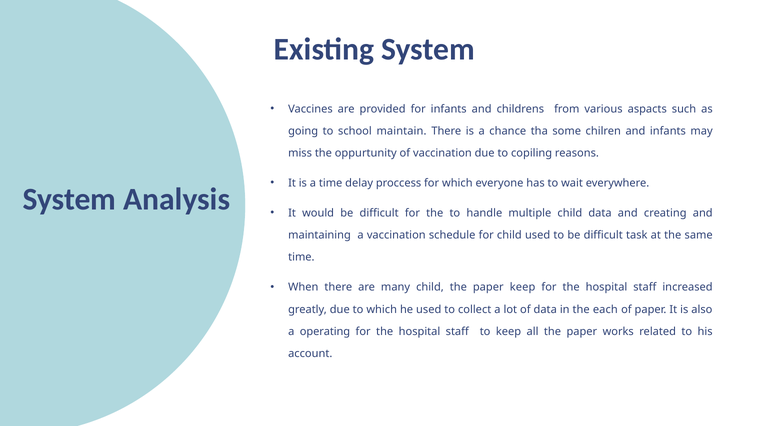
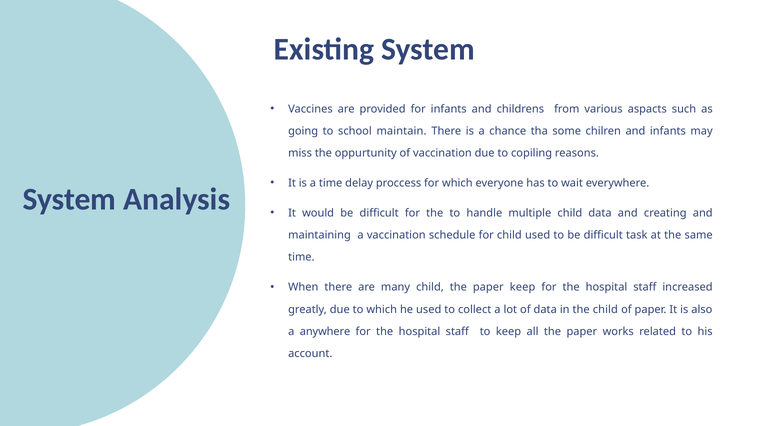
the each: each -> child
operating: operating -> anywhere
